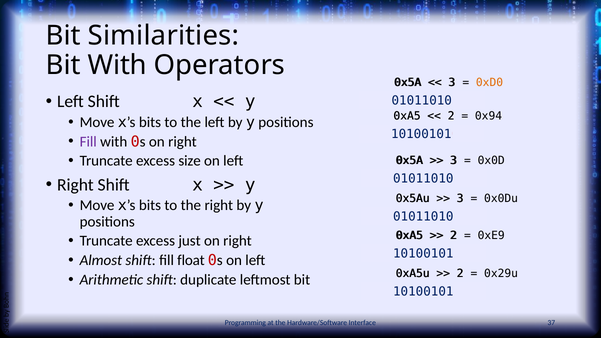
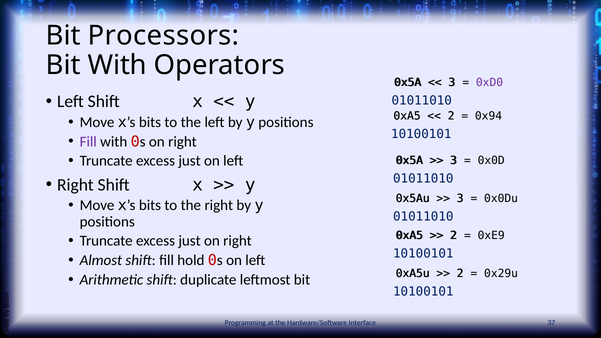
Similarities: Similarities -> Processors
0xD0 colour: orange -> purple
size at (190, 161): size -> just
float: float -> hold
